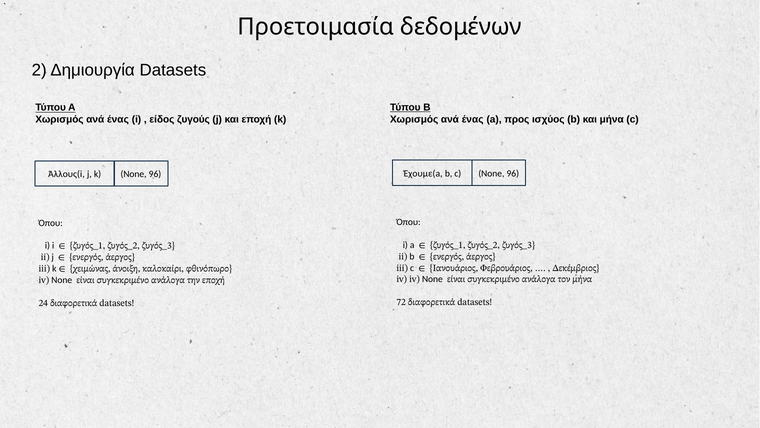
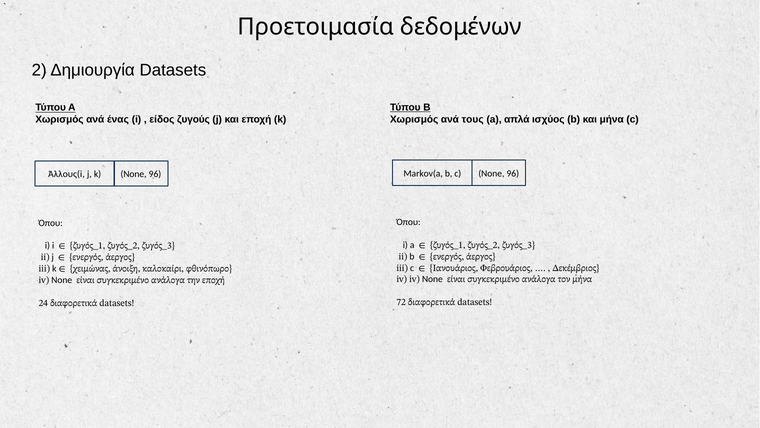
ένας at (473, 119): ένας -> τους
προς: προς -> απλά
Έχουμε(a: Έχουμε(a -> Markov(a
